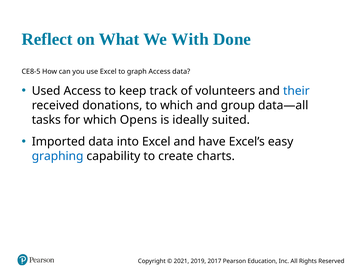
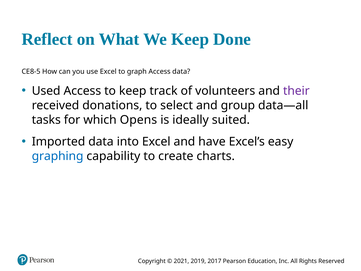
We With: With -> Keep
their colour: blue -> purple
to which: which -> select
